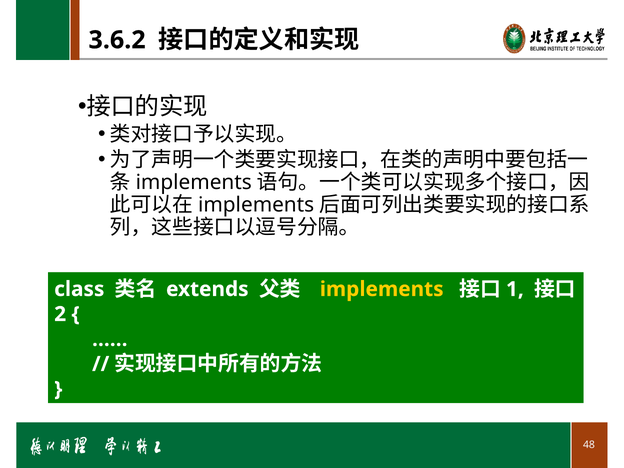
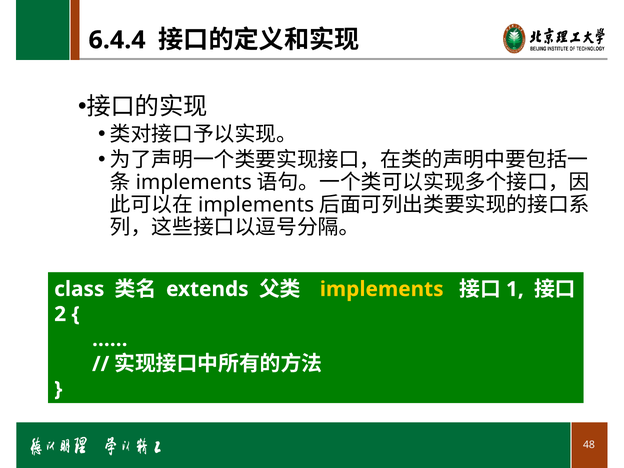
3.6.2: 3.6.2 -> 6.4.4
